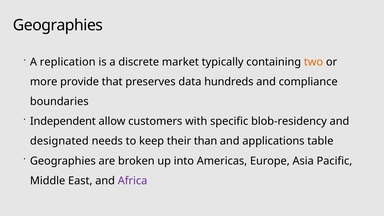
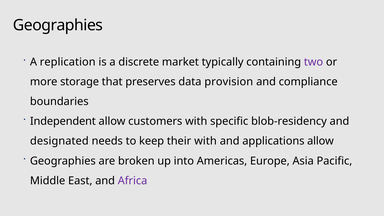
two colour: orange -> purple
provide: provide -> storage
hundreds: hundreds -> provision
their than: than -> with
applications table: table -> allow
